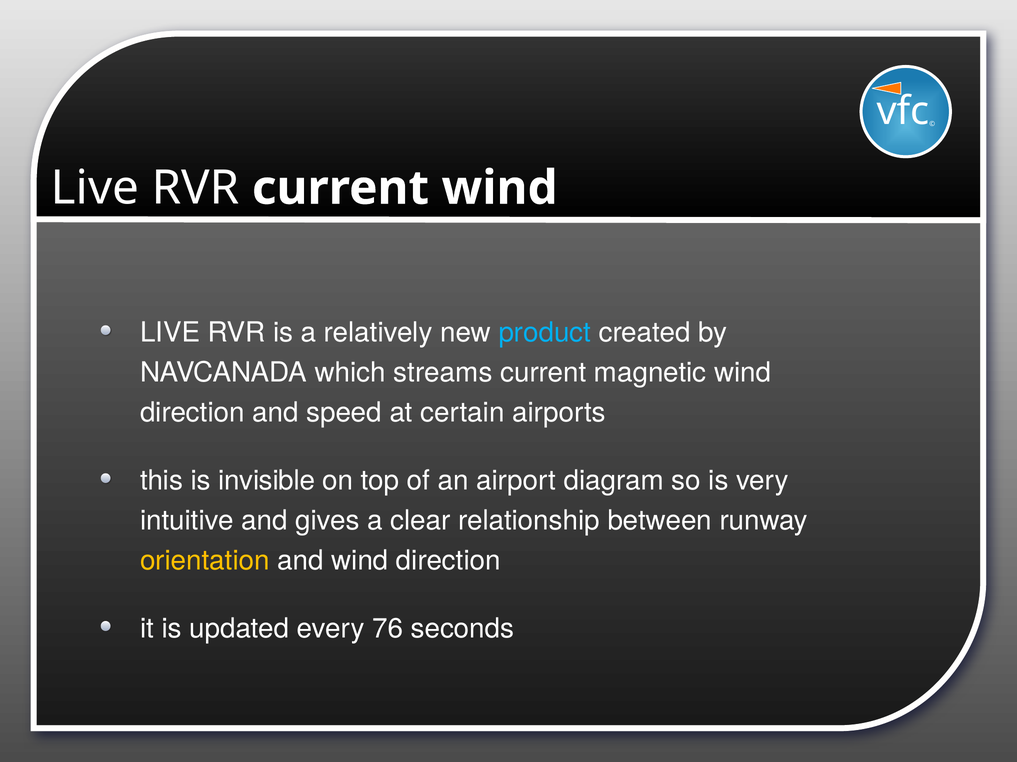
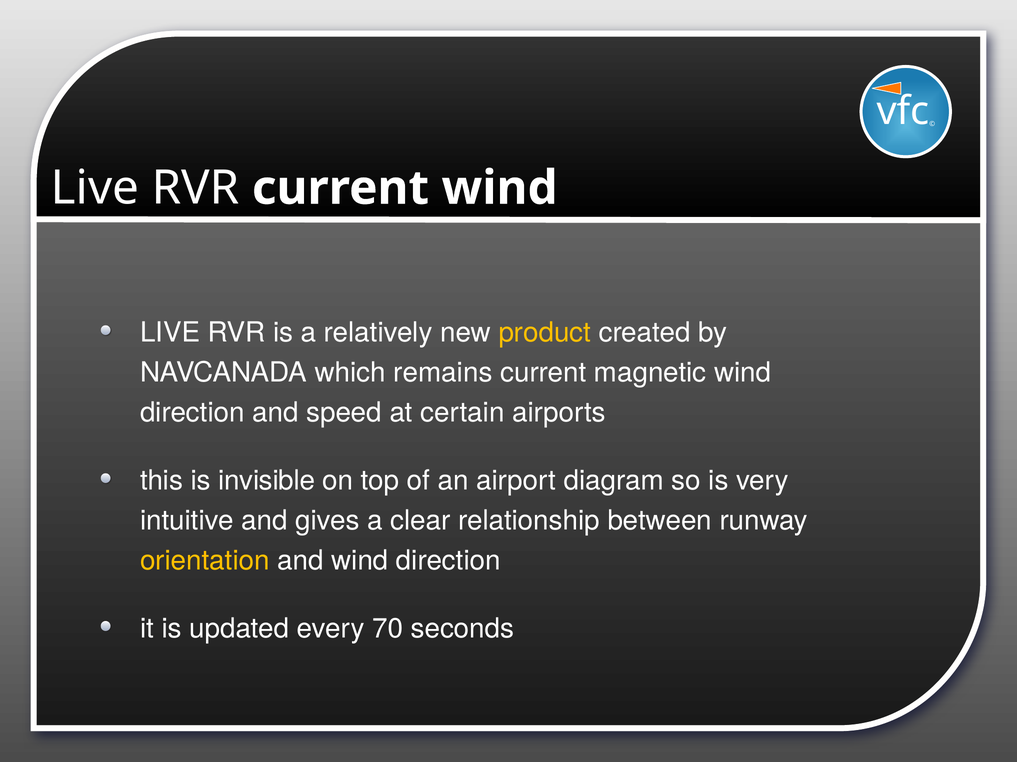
product colour: light blue -> yellow
streams: streams -> remains
76: 76 -> 70
